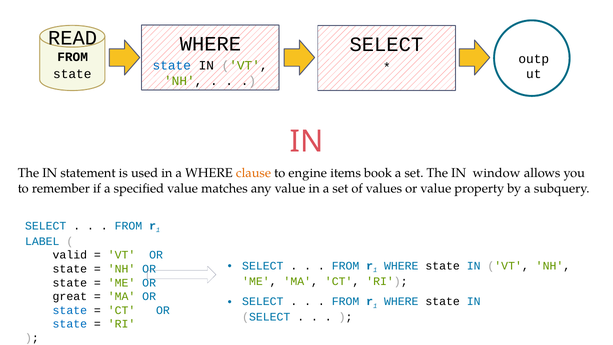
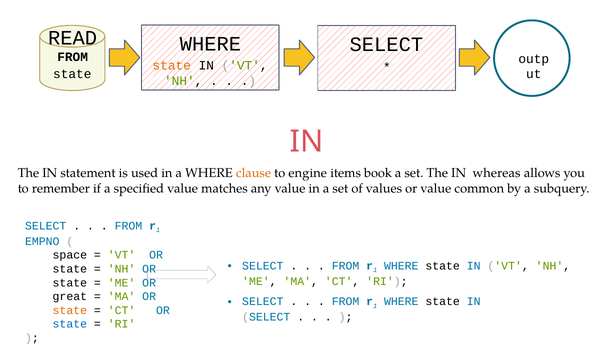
state at (172, 66) colour: blue -> orange
window: window -> whereas
property: property -> common
LABEL: LABEL -> EMPNO
valid: valid -> space
state at (70, 310) colour: blue -> orange
